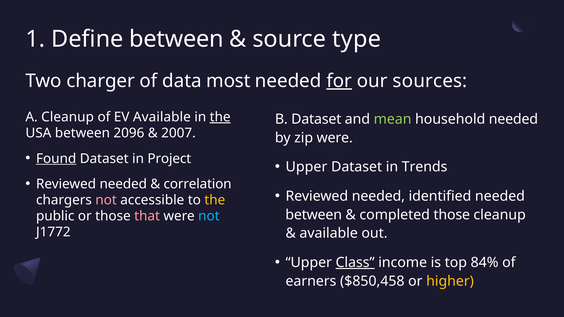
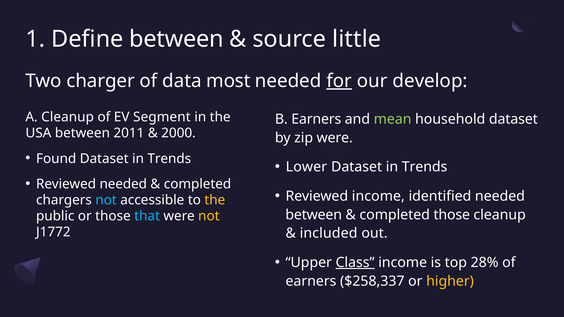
type: type -> little
sources: sources -> develop
EV Available: Available -> Segment
the at (220, 117) underline: present -> none
B Dataset: Dataset -> Earners
household needed: needed -> dataset
2096: 2096 -> 2011
2007: 2007 -> 2000
Found underline: present -> none
Project at (169, 159): Project -> Trends
Upper at (306, 167): Upper -> Lower
correlation at (198, 184): correlation -> completed
needed at (378, 196): needed -> income
not at (106, 200) colour: pink -> light blue
that colour: pink -> light blue
not at (209, 216) colour: light blue -> yellow
available at (329, 234): available -> included
84%: 84% -> 28%
$850,458: $850,458 -> $258,337
